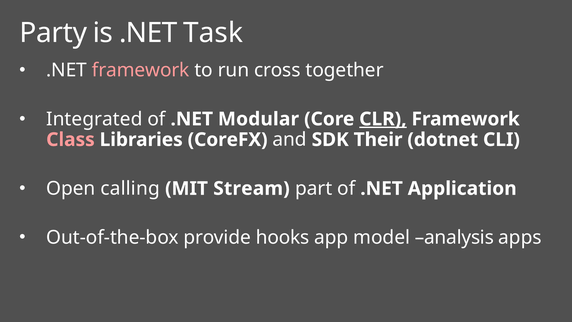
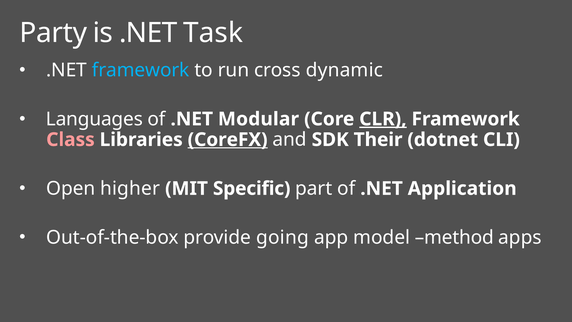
framework at (141, 70) colour: pink -> light blue
together: together -> dynamic
Integrated: Integrated -> Languages
CoreFX underline: none -> present
calling: calling -> higher
Stream: Stream -> Specific
hooks: hooks -> going
analysis: analysis -> method
